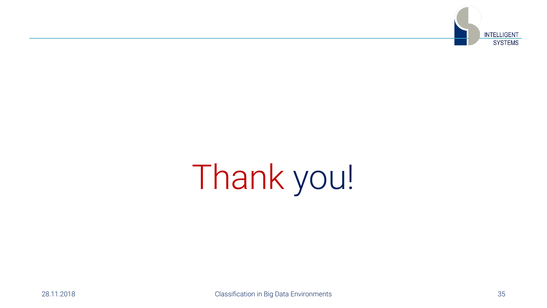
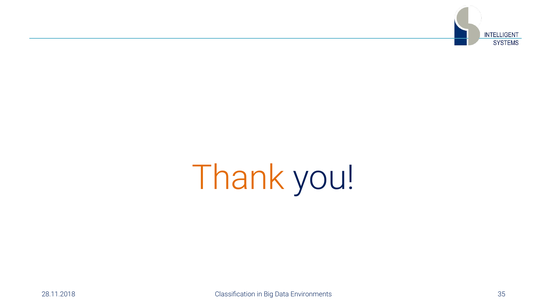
Thank colour: red -> orange
